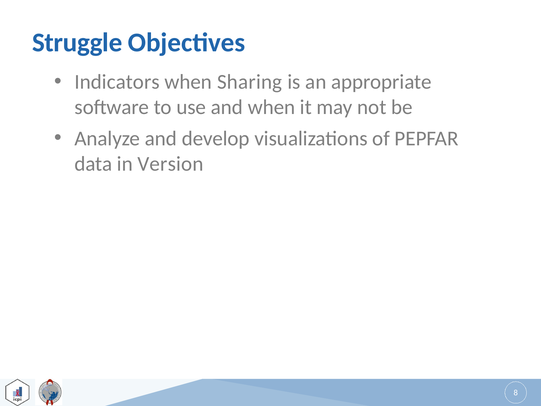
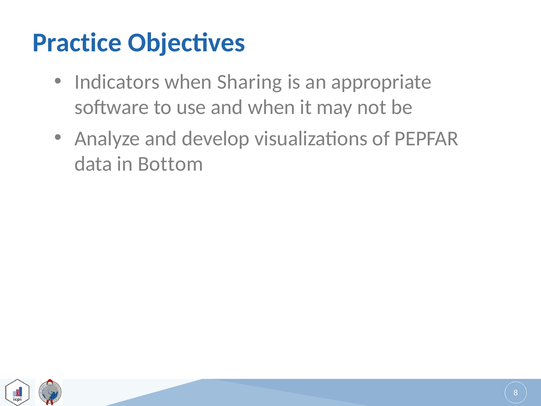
Struggle: Struggle -> Practice
Version: Version -> Bottom
